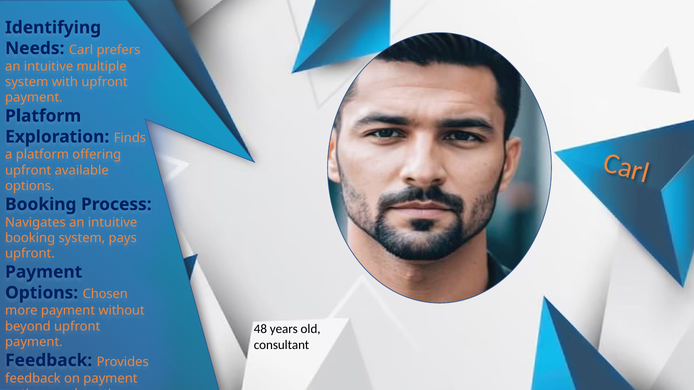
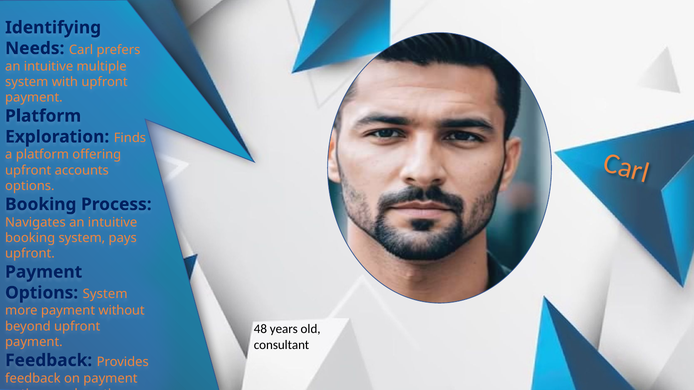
available: available -> accounts
Options Chosen: Chosen -> System
